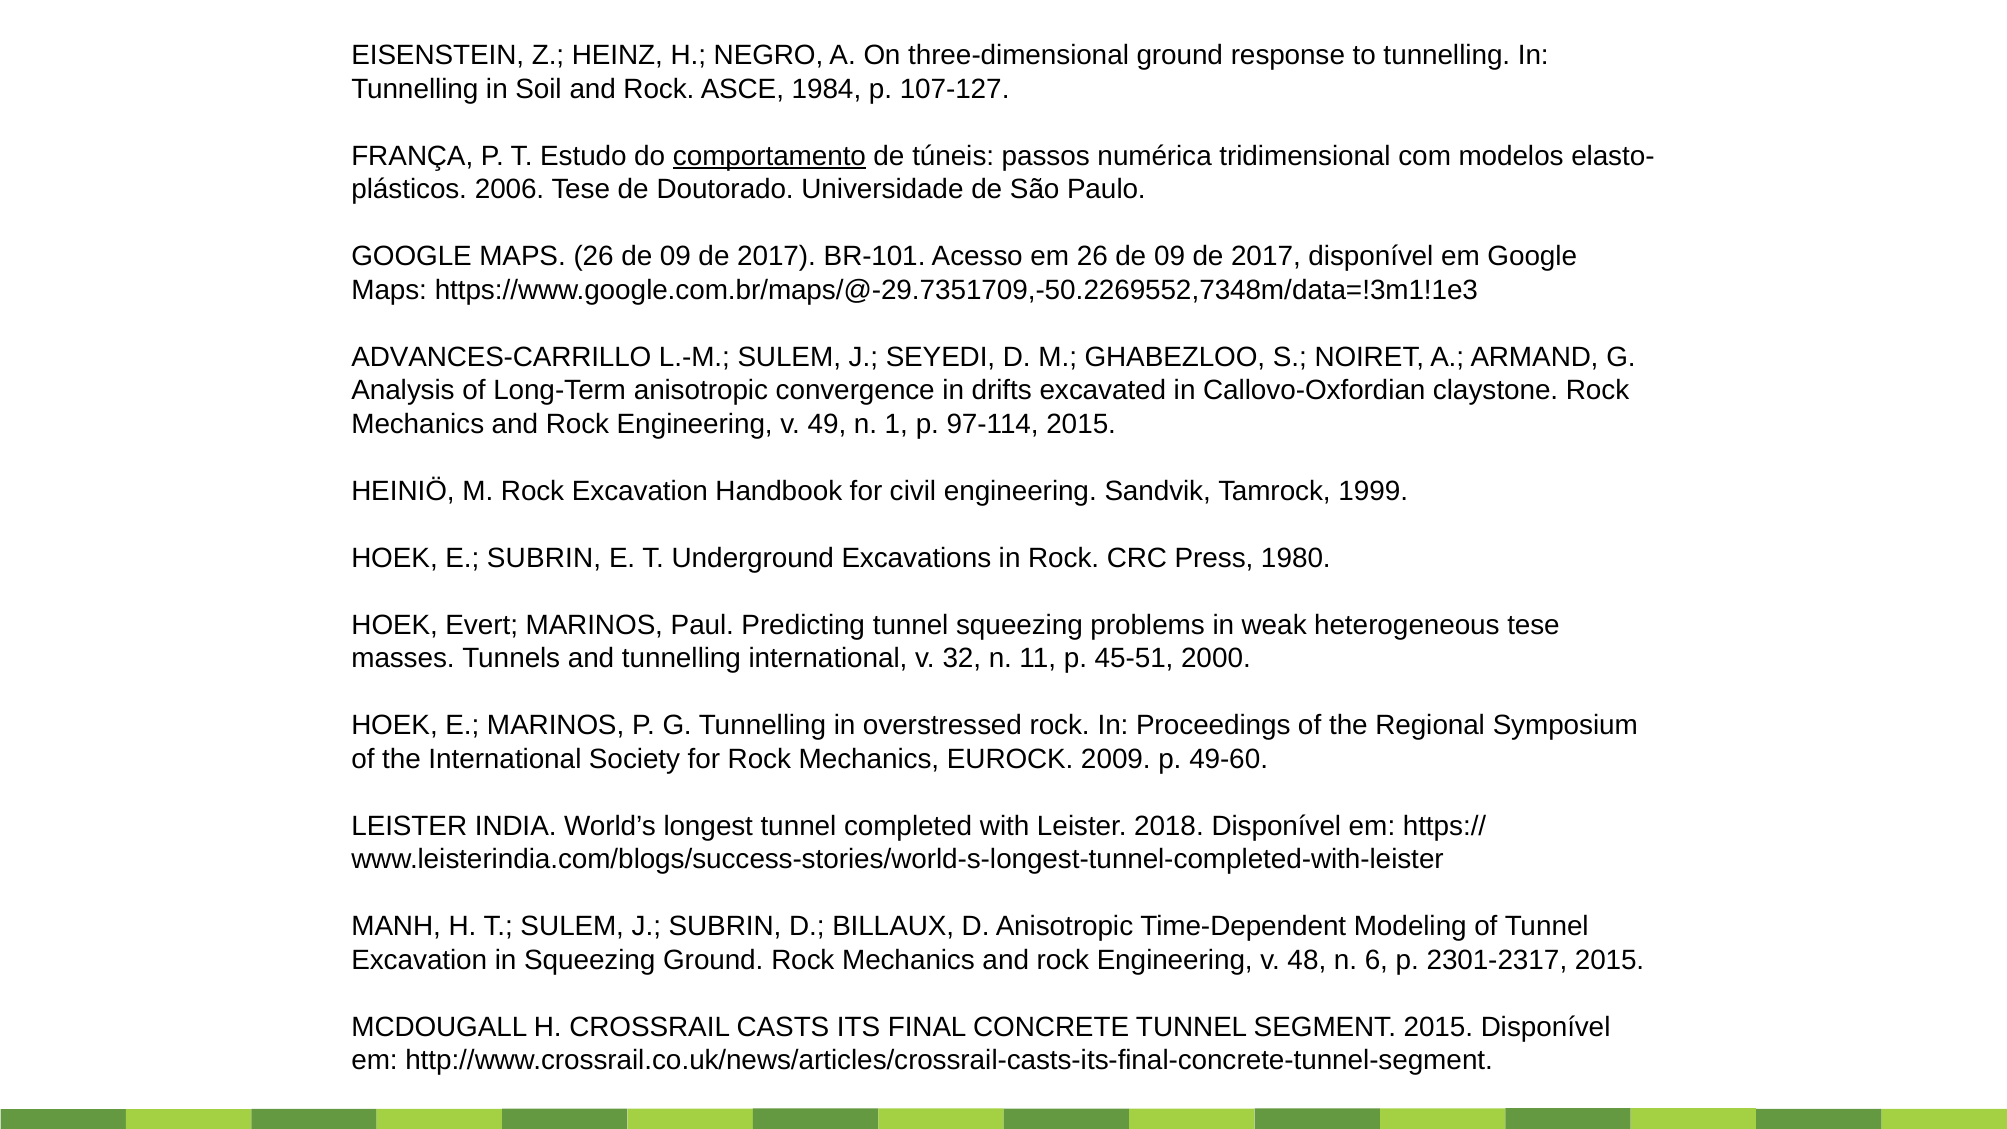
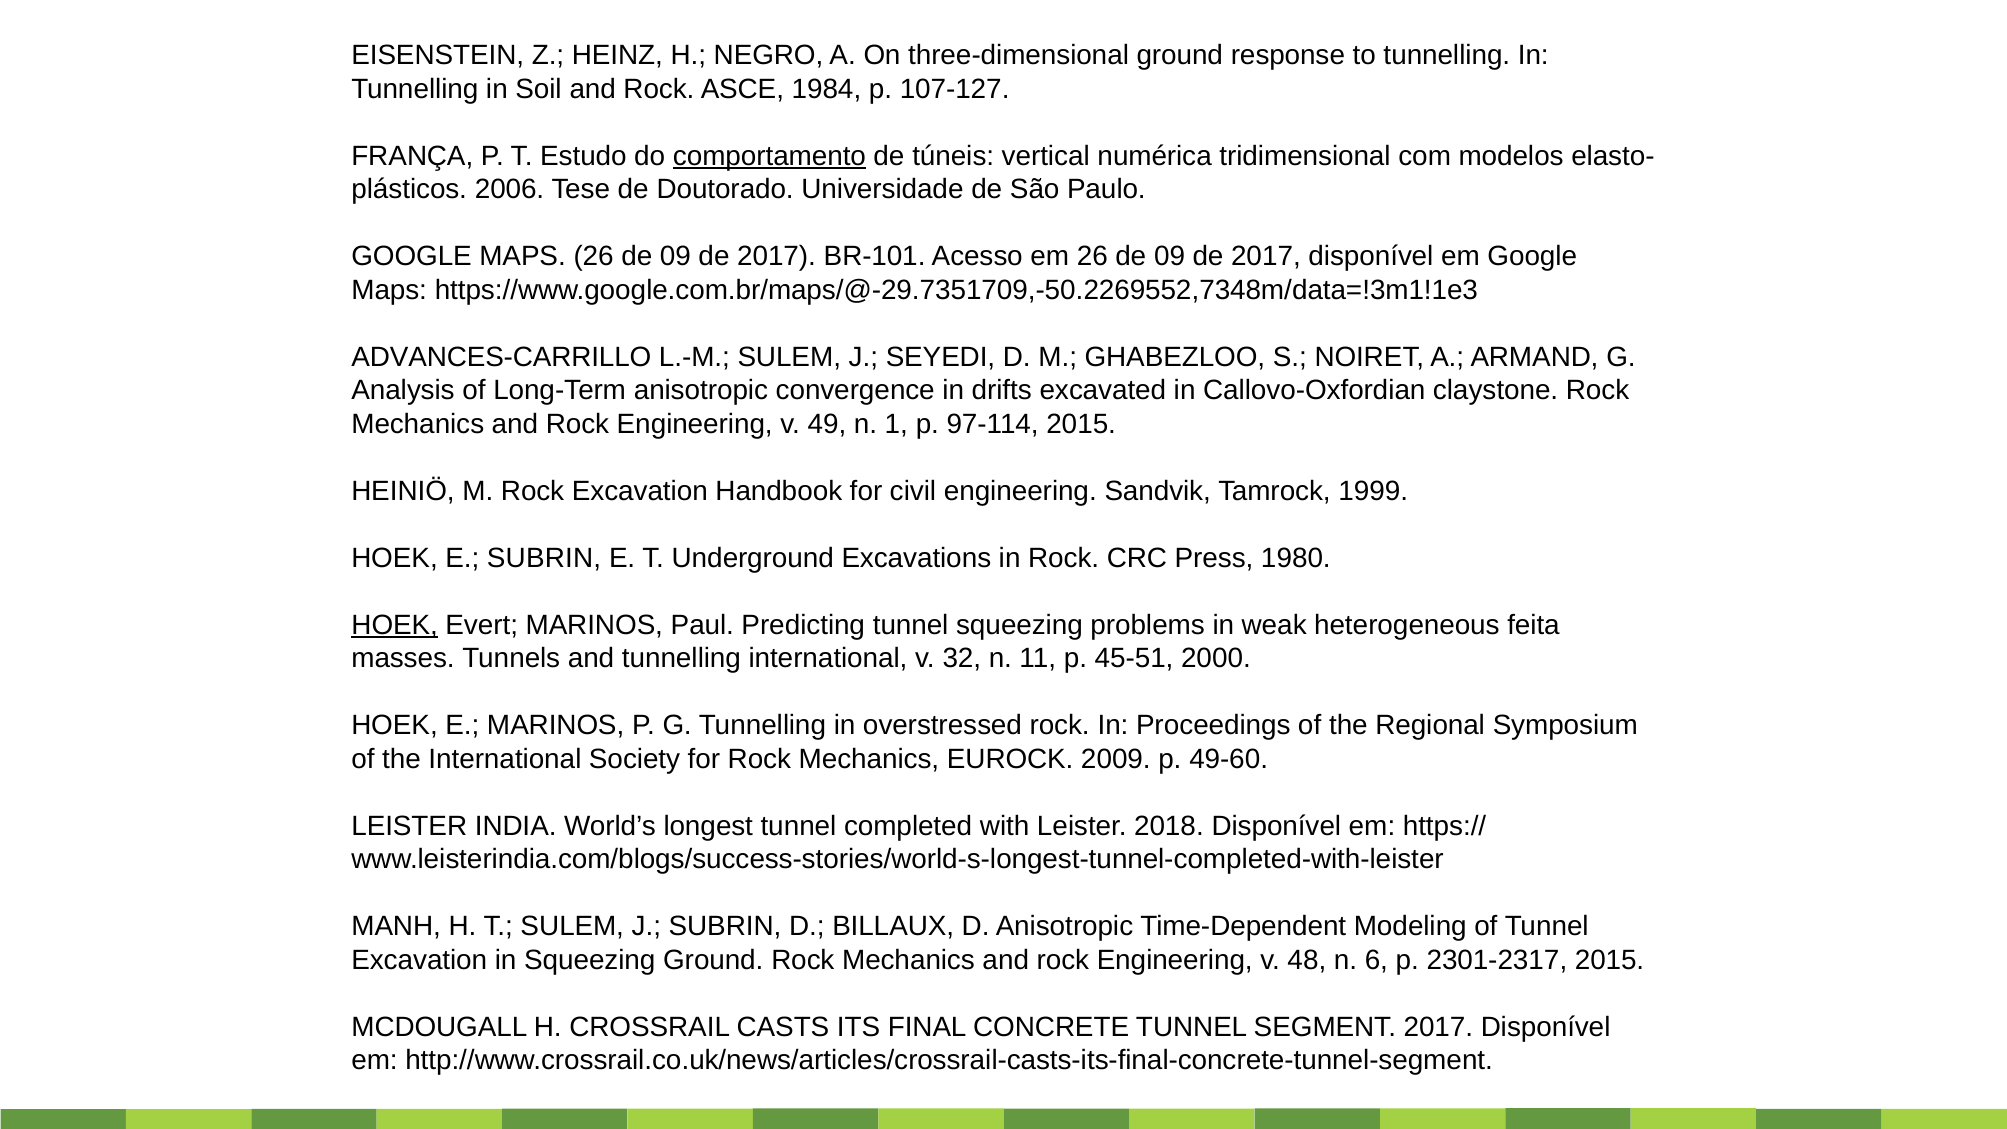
passos: passos -> vertical
HOEK at (395, 625) underline: none -> present
heterogeneous tese: tese -> feita
SEGMENT 2015: 2015 -> 2017
